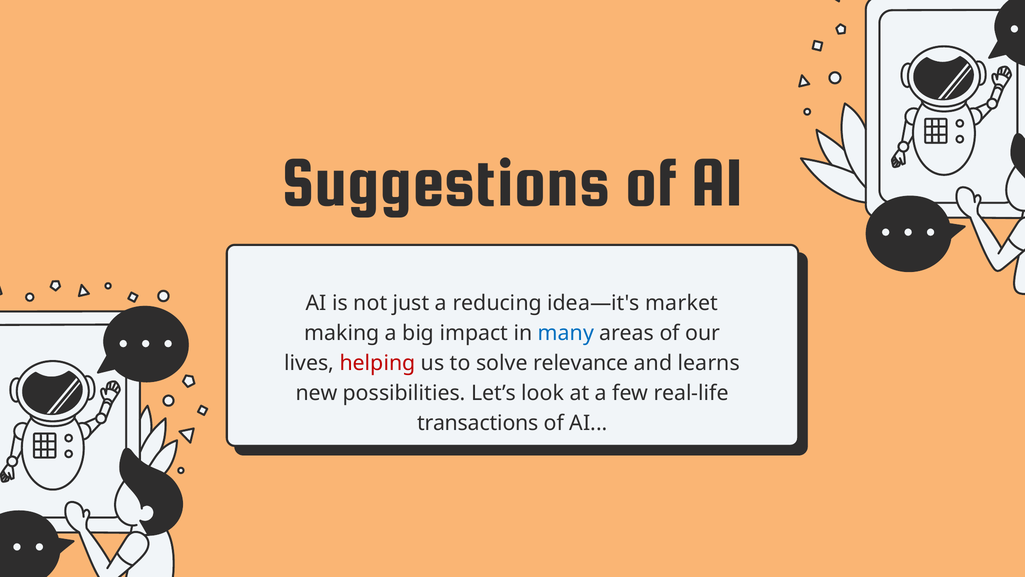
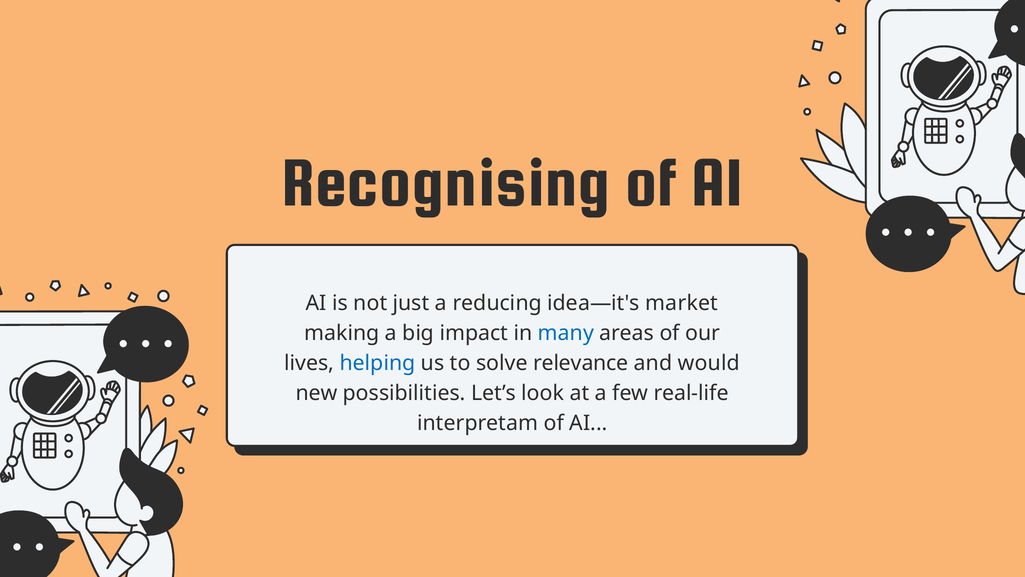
Suggestions: Suggestions -> Recognising
helping colour: red -> blue
learns: learns -> would
transactions: transactions -> interpretam
